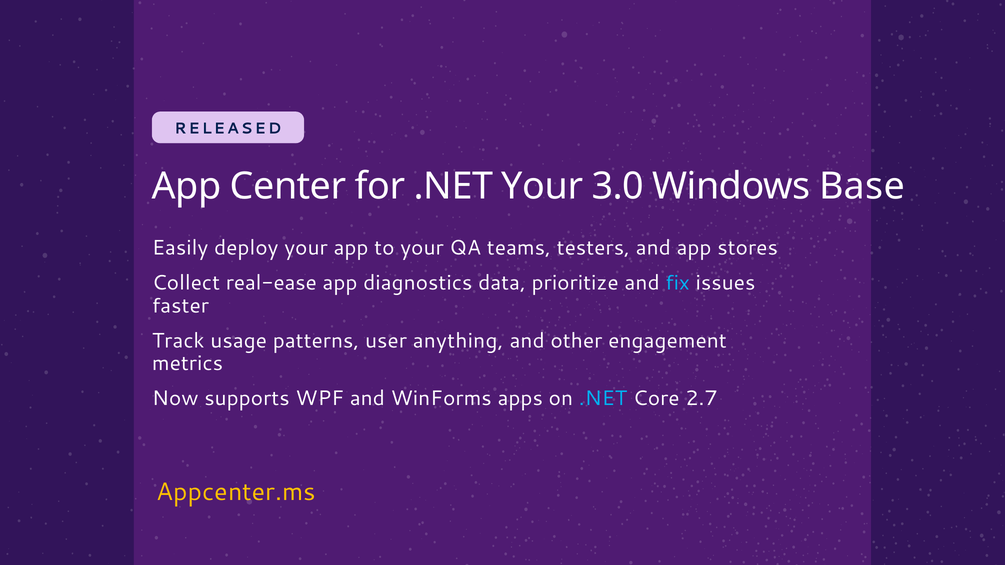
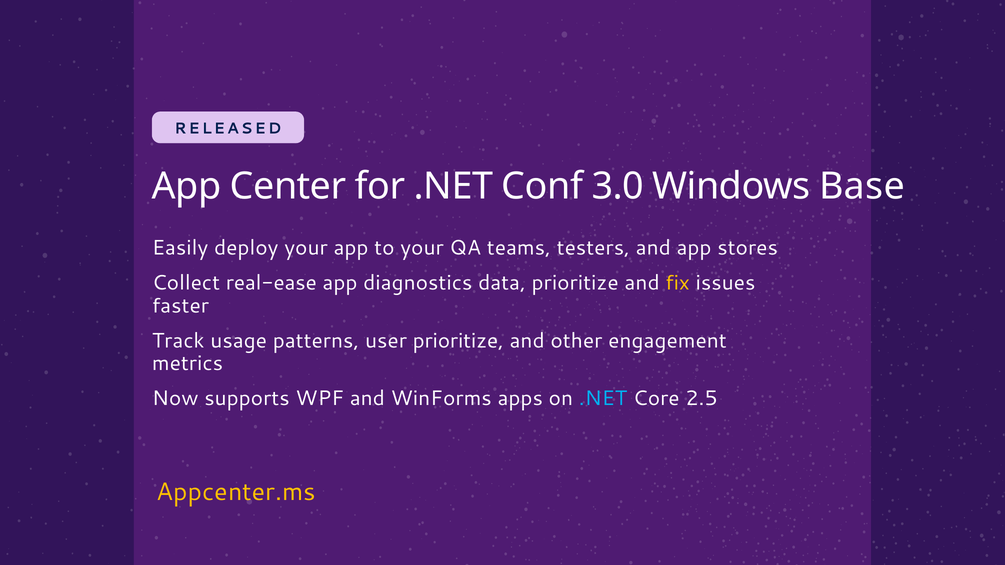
.NET Your: Your -> Conf
fix colour: light blue -> yellow
user anything: anything -> prioritize
2.7: 2.7 -> 2.5
